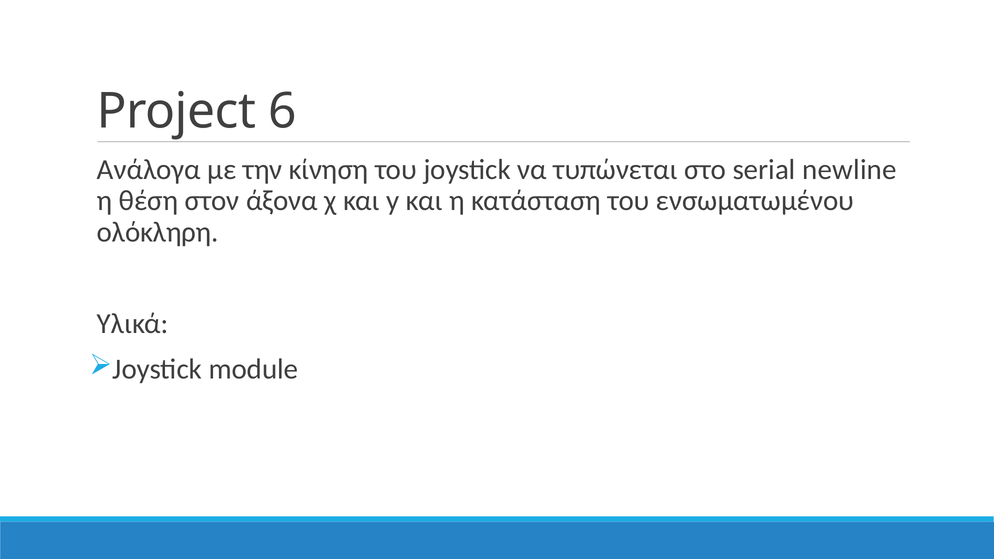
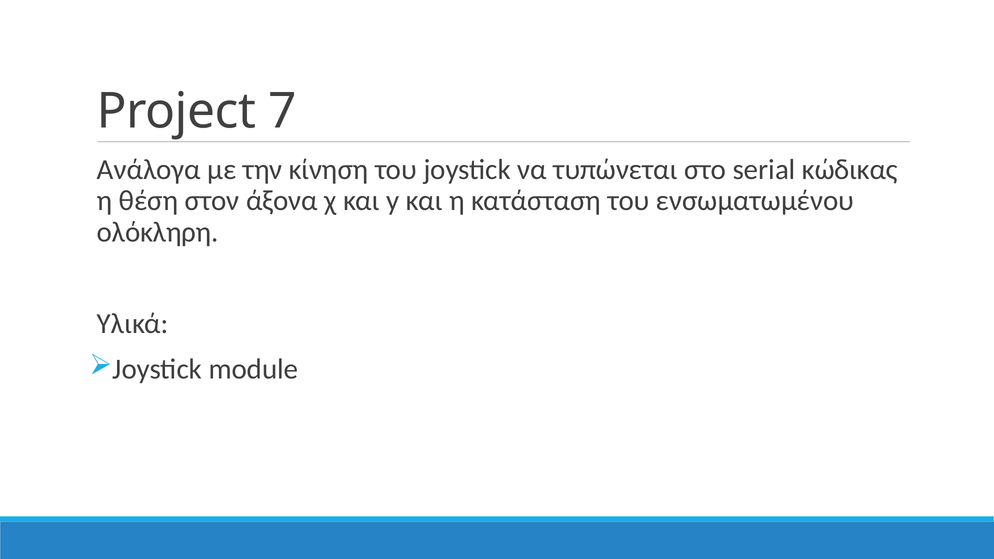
6: 6 -> 7
newline: newline -> κώδικας
